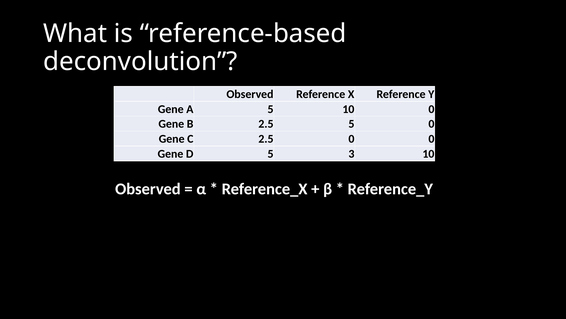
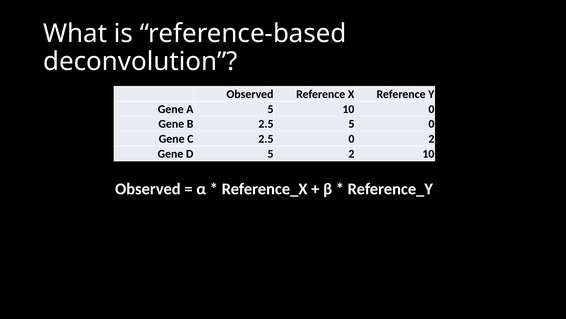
0 0: 0 -> 2
5 3: 3 -> 2
